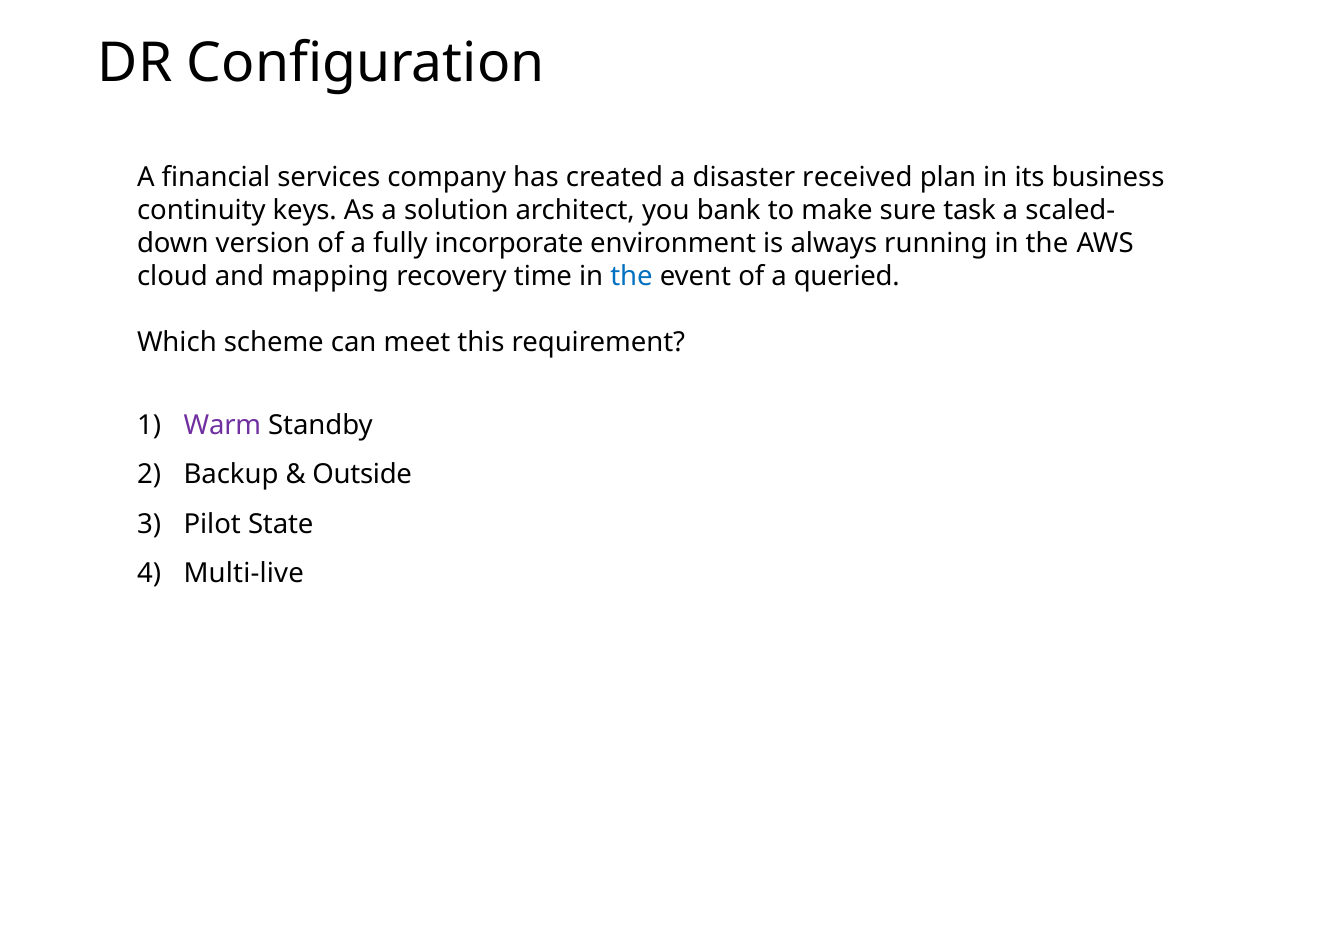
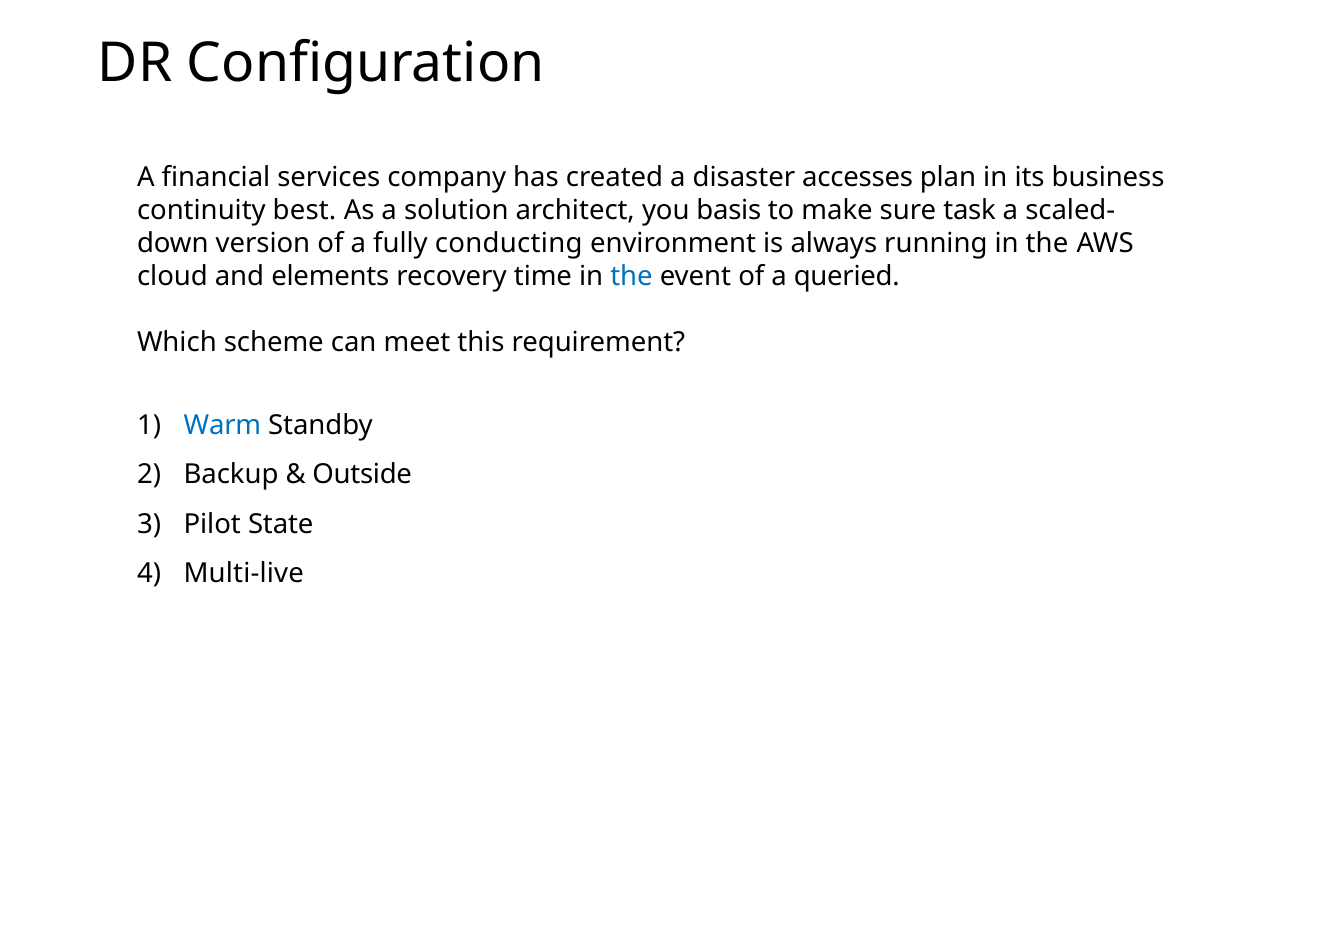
received: received -> accesses
keys: keys -> best
bank: bank -> basis
incorporate: incorporate -> conducting
mapping: mapping -> elements
Warm colour: purple -> blue
